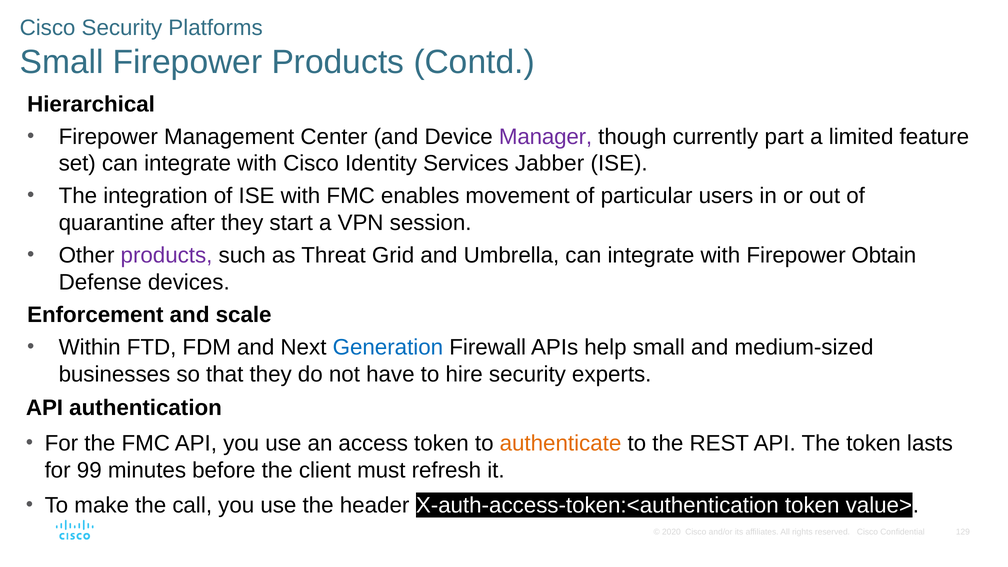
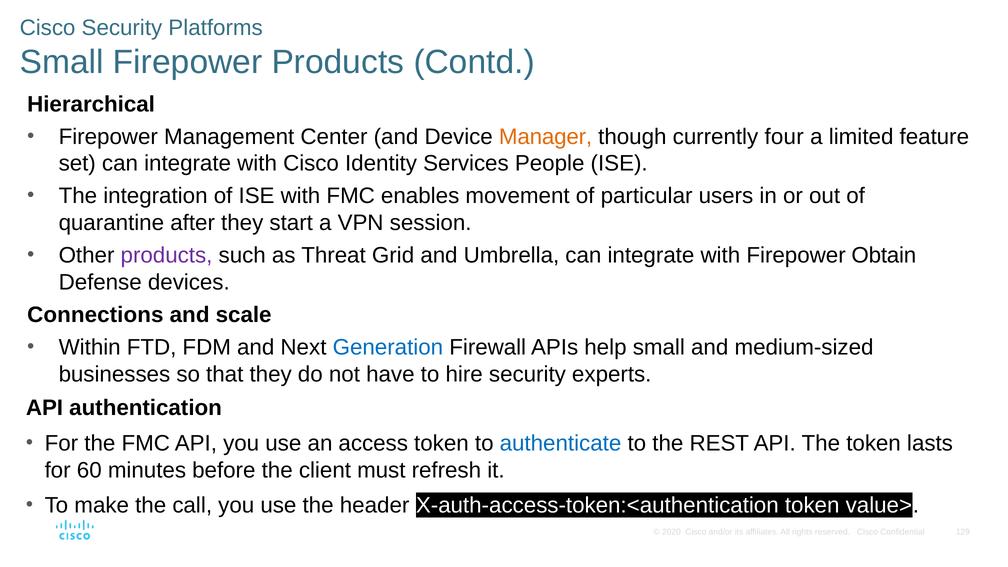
Manager colour: purple -> orange
part: part -> four
Jabber: Jabber -> People
Enforcement: Enforcement -> Connections
authenticate colour: orange -> blue
99: 99 -> 60
